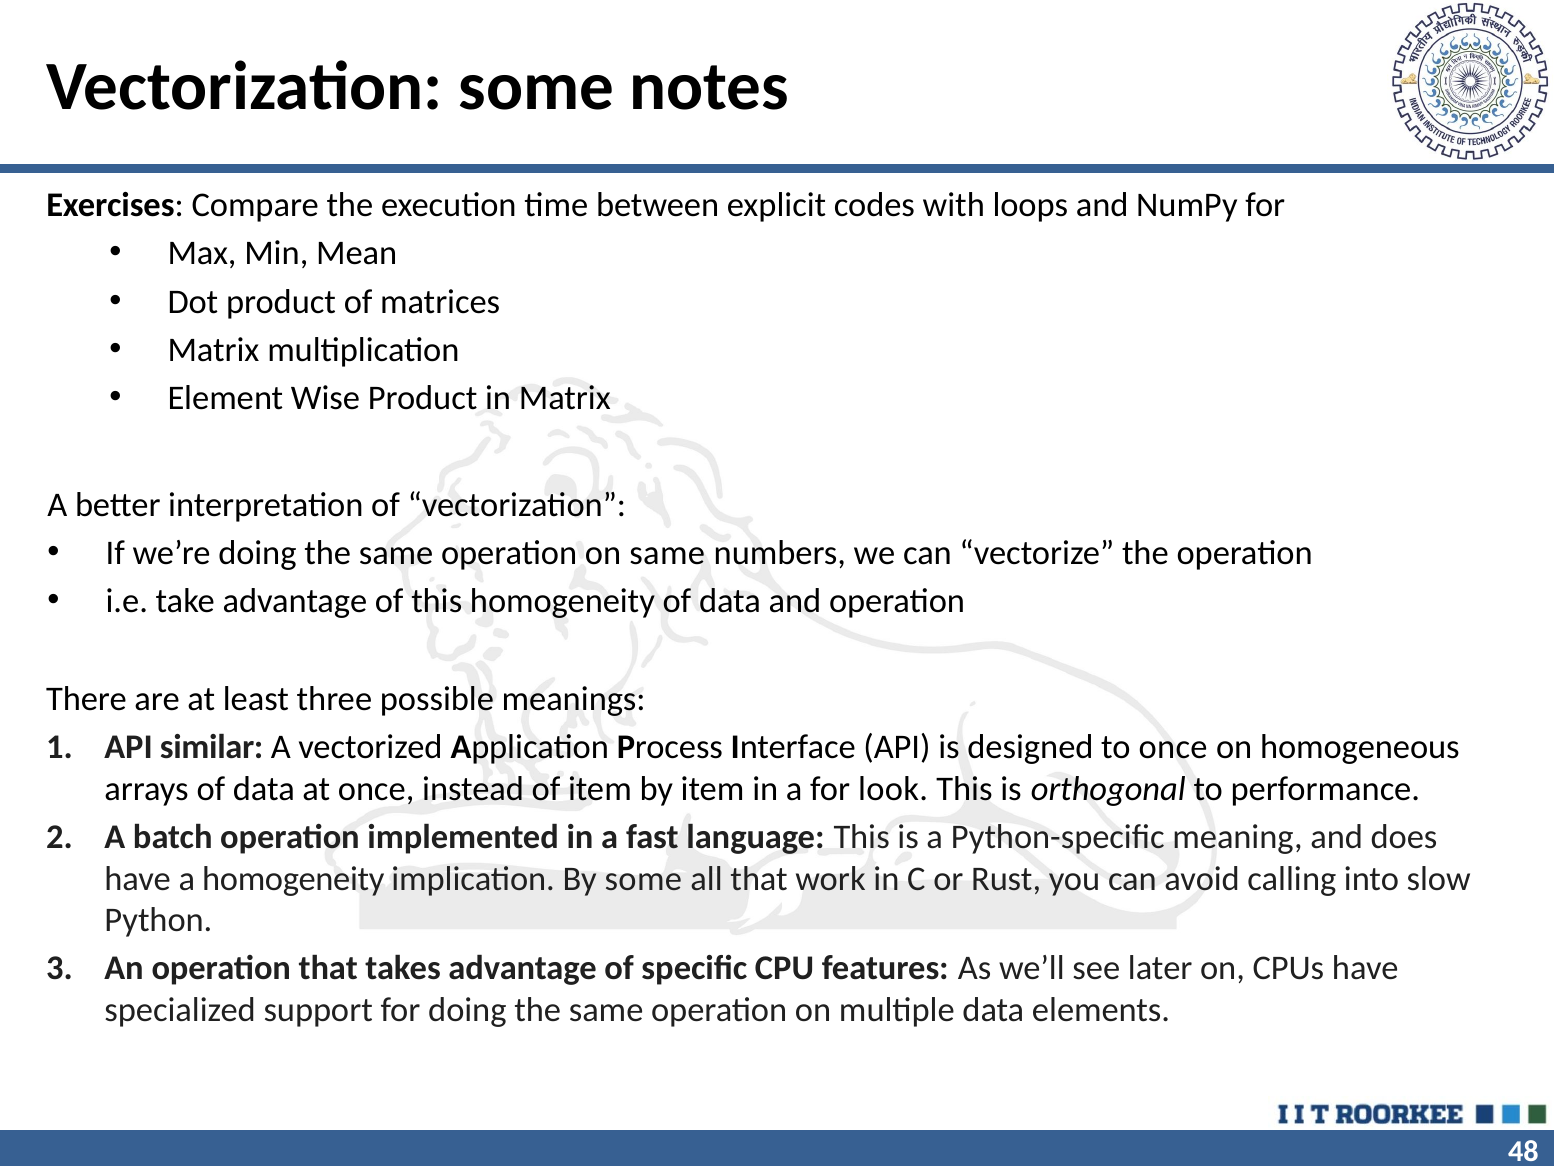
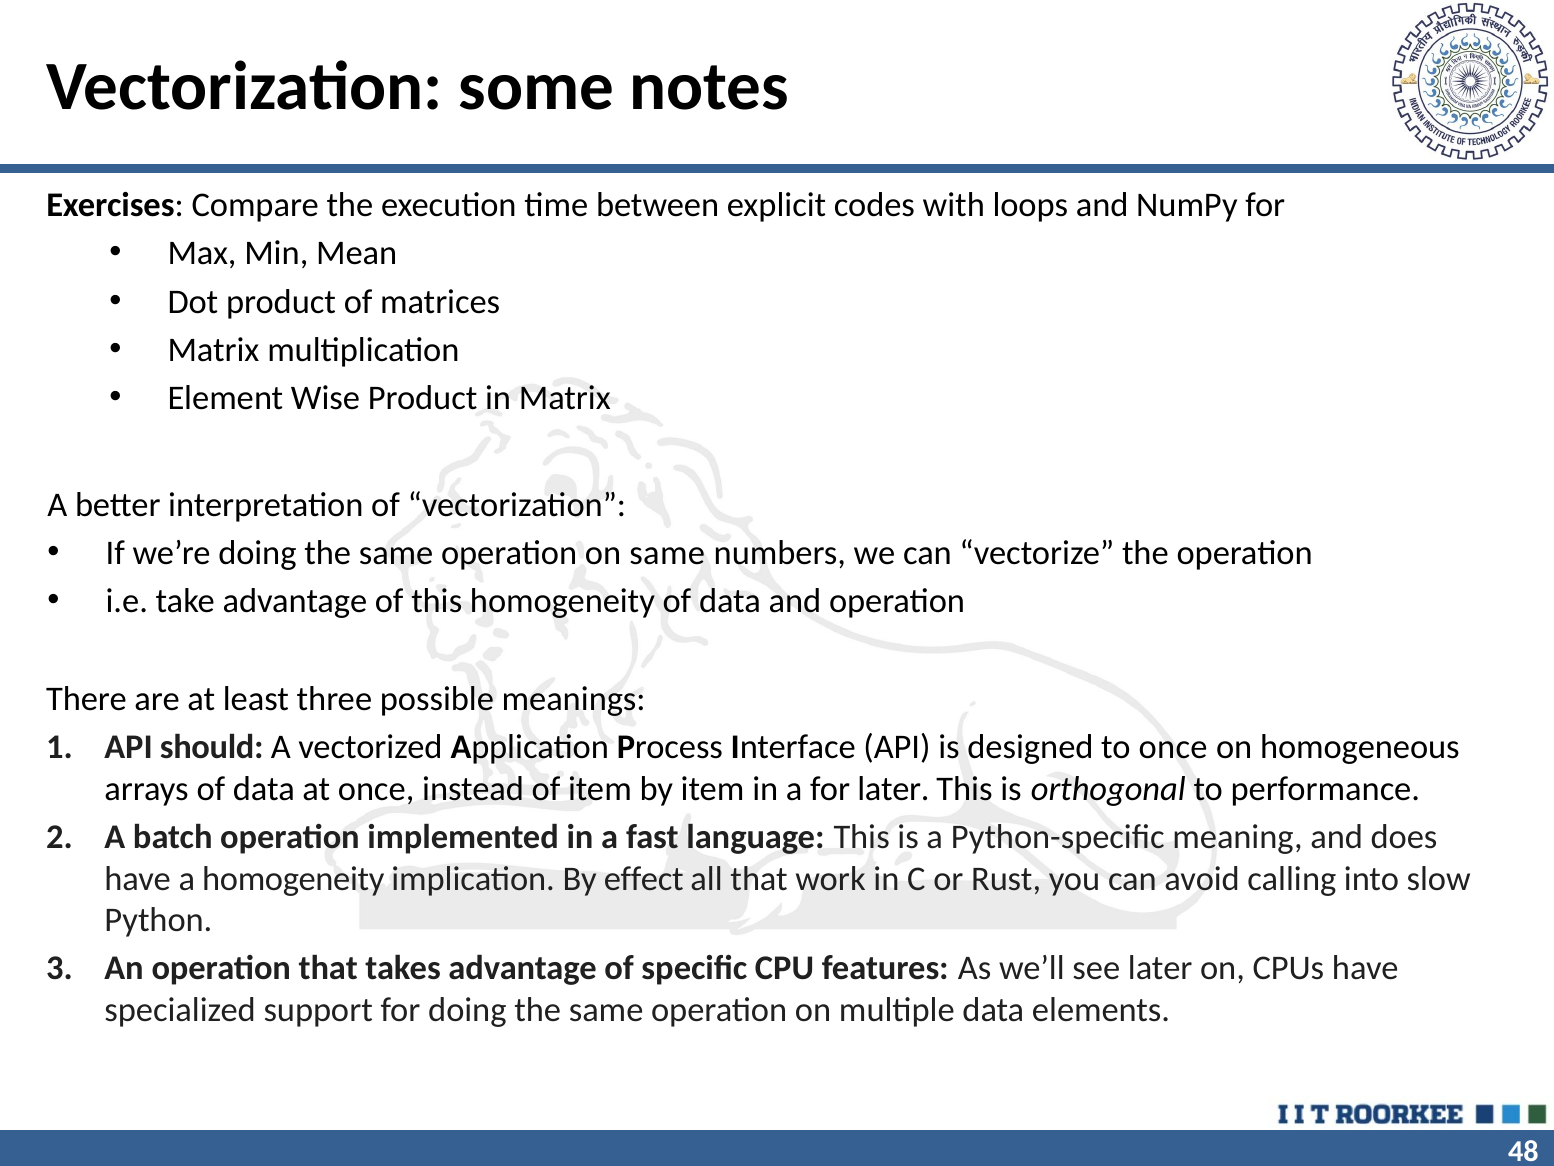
similar: similar -> should
for look: look -> later
By some: some -> effect
